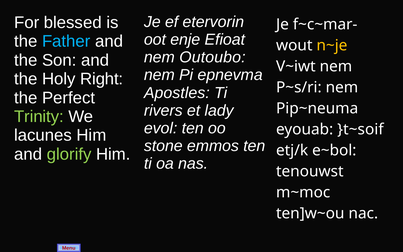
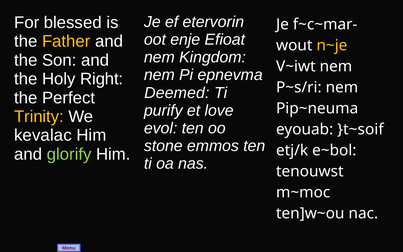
Father colour: light blue -> yellow
Outoubo: Outoubo -> Kingdom
Apostles: Apostles -> Deemed
rivers: rivers -> purify
lady: lady -> love
Trinity colour: light green -> yellow
lacunes: lacunes -> kevalac
